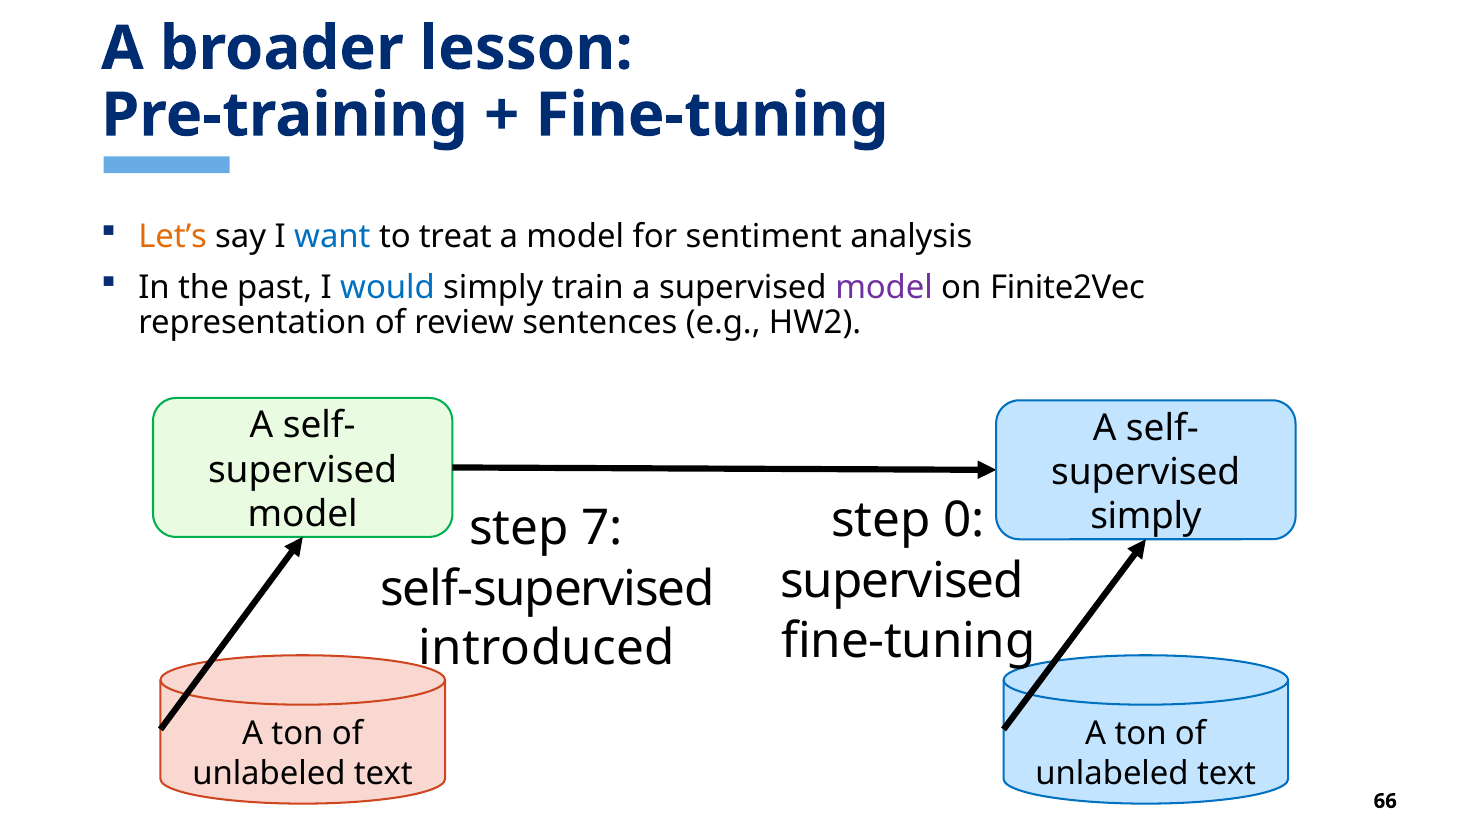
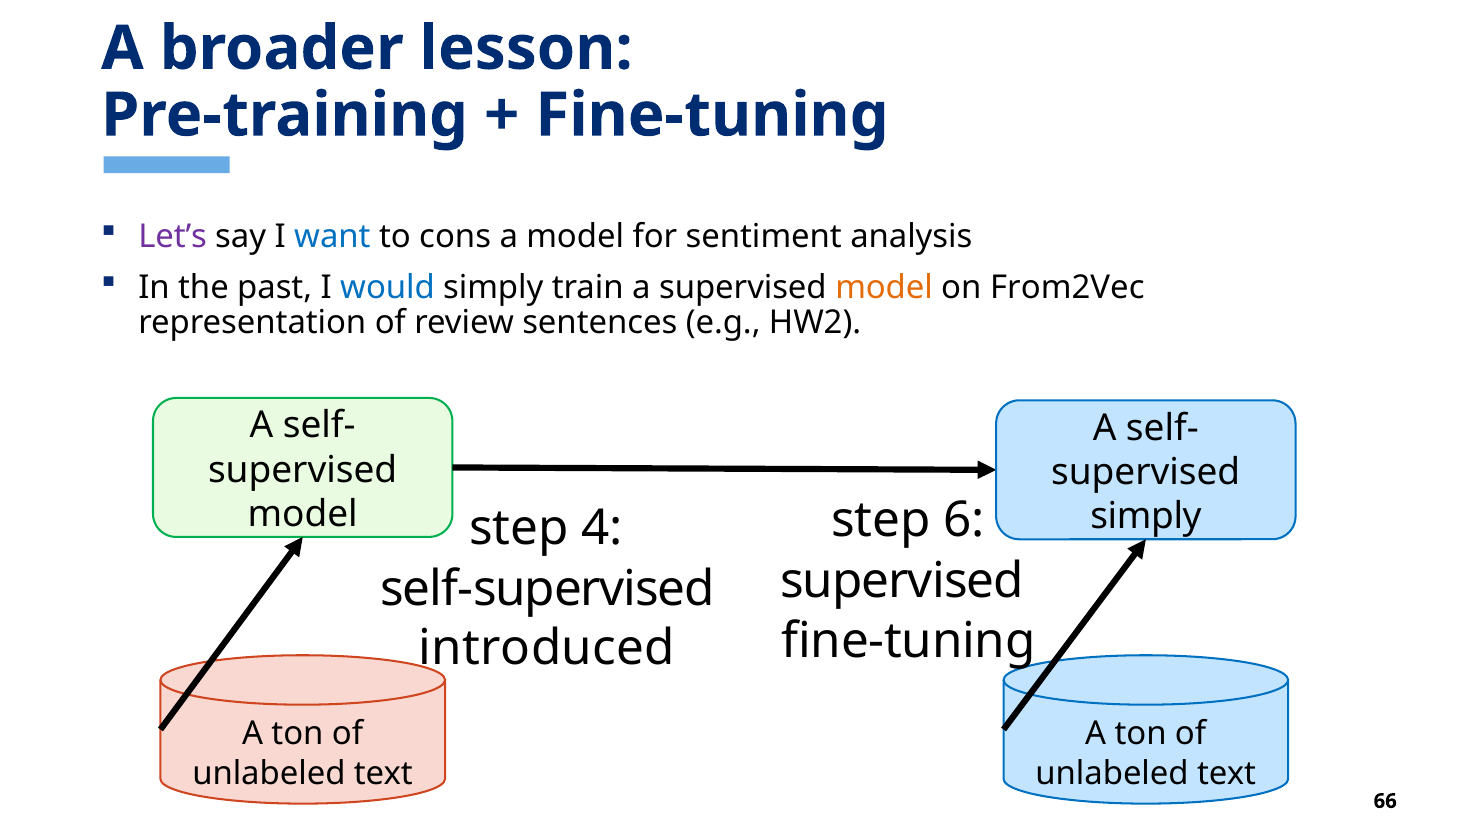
Let’s colour: orange -> purple
treat: treat -> cons
model at (884, 288) colour: purple -> orange
Finite2Vec: Finite2Vec -> From2Vec
7: 7 -> 4
0: 0 -> 6
